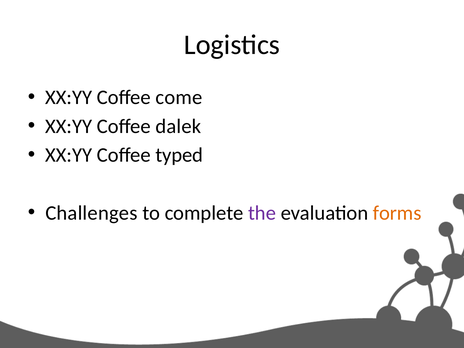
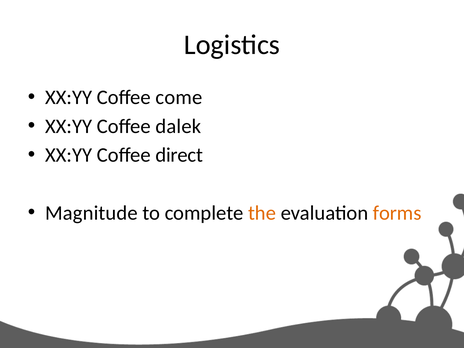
typed: typed -> direct
Challenges: Challenges -> Magnitude
the colour: purple -> orange
